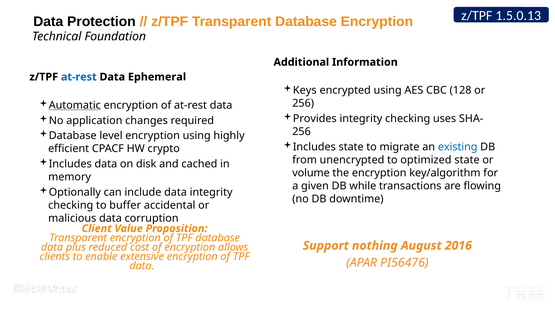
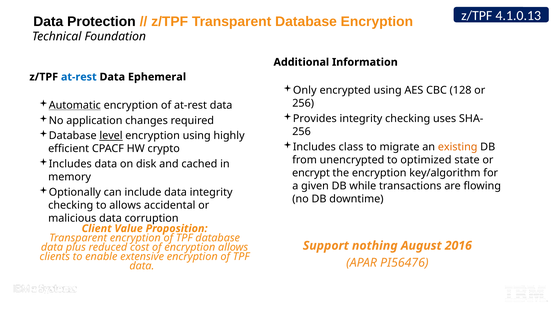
1.5.0.13: 1.5.0.13 -> 4.1.0.13
Keys at (305, 90): Keys -> Only
level underline: none -> present
Includes state: state -> class
existing colour: blue -> orange
volume: volume -> encrypt
to buffer: buffer -> allows
